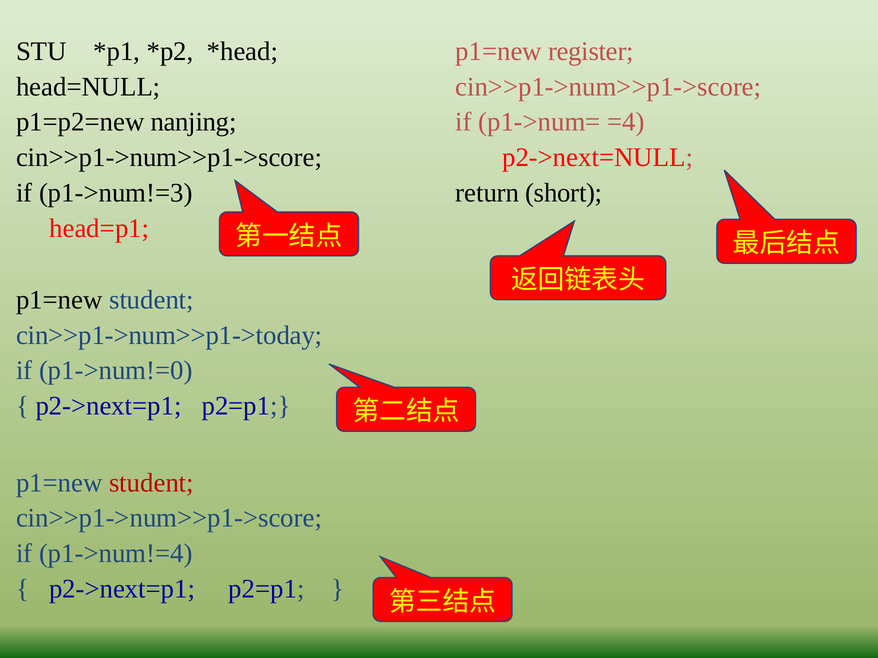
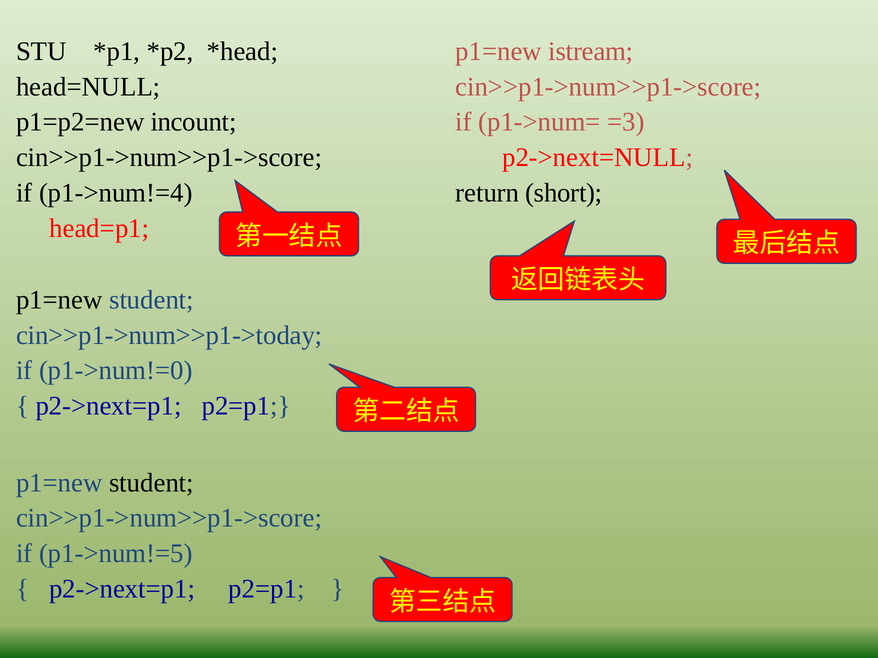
register: register -> istream
nanjing: nanjing -> incount
=4: =4 -> =3
p1->num!=3: p1->num!=3 -> p1->num!=4
student at (151, 483) colour: red -> black
p1->num!=4: p1->num!=4 -> p1->num!=5
